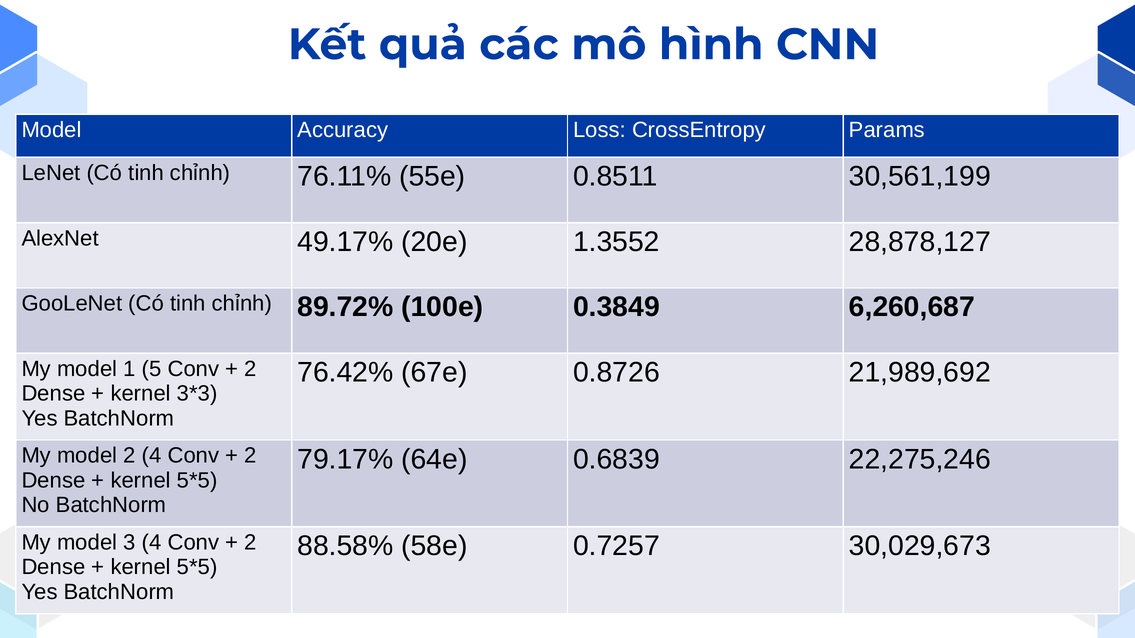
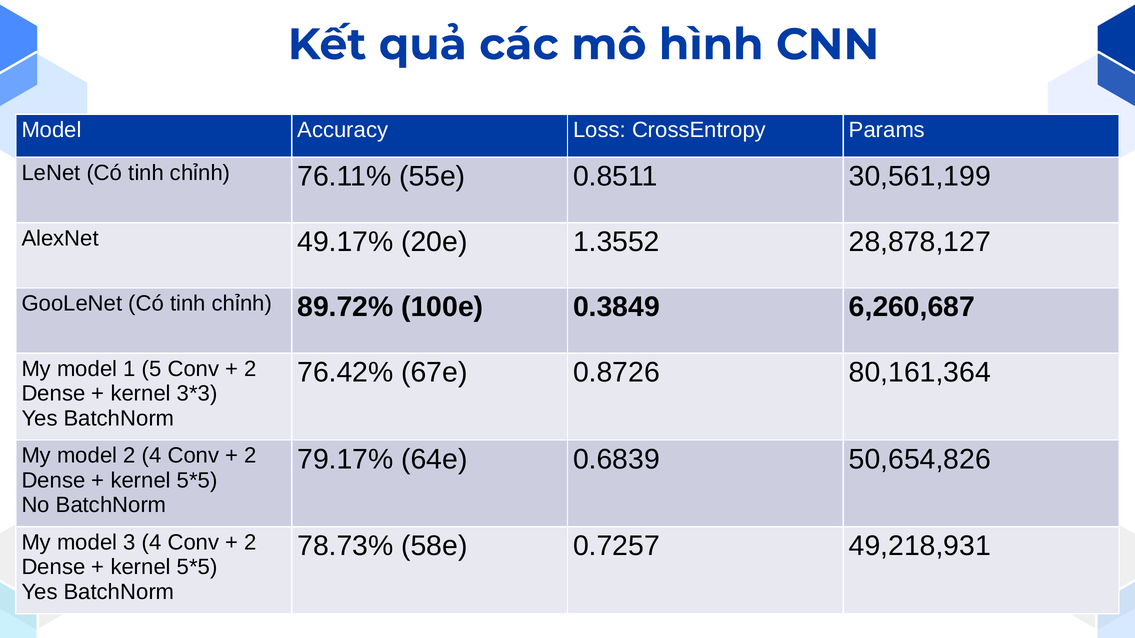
21,989,692: 21,989,692 -> 80,161,364
22,275,246: 22,275,246 -> 50,654,826
88.58%: 88.58% -> 78.73%
30,029,673: 30,029,673 -> 49,218,931
